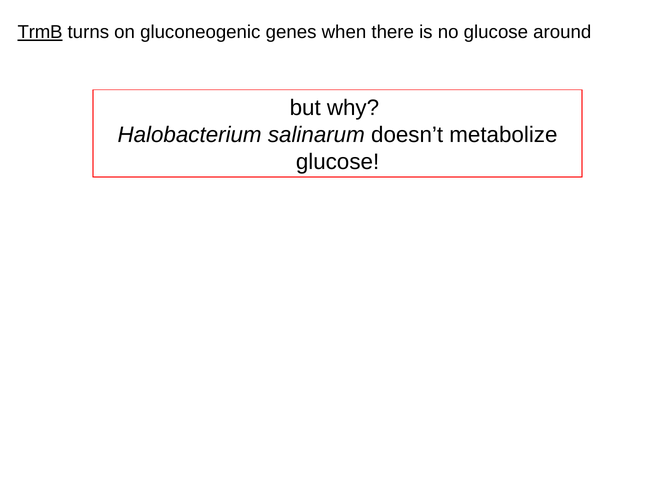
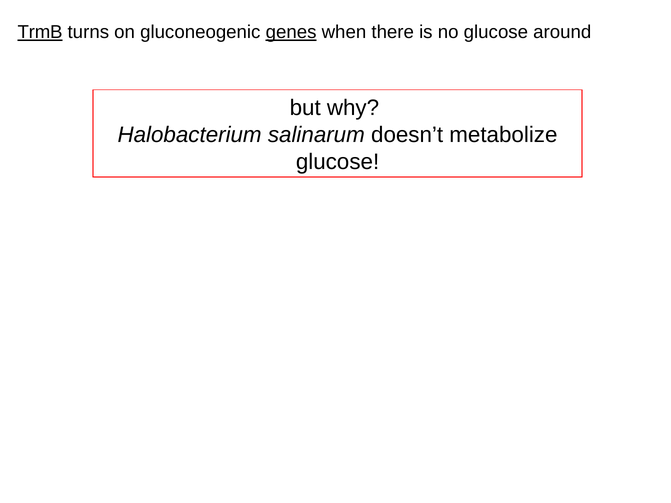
genes underline: none -> present
